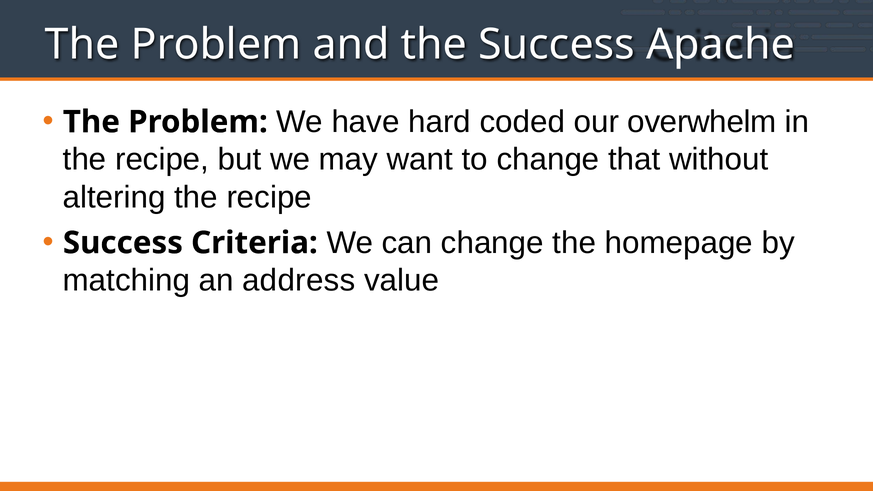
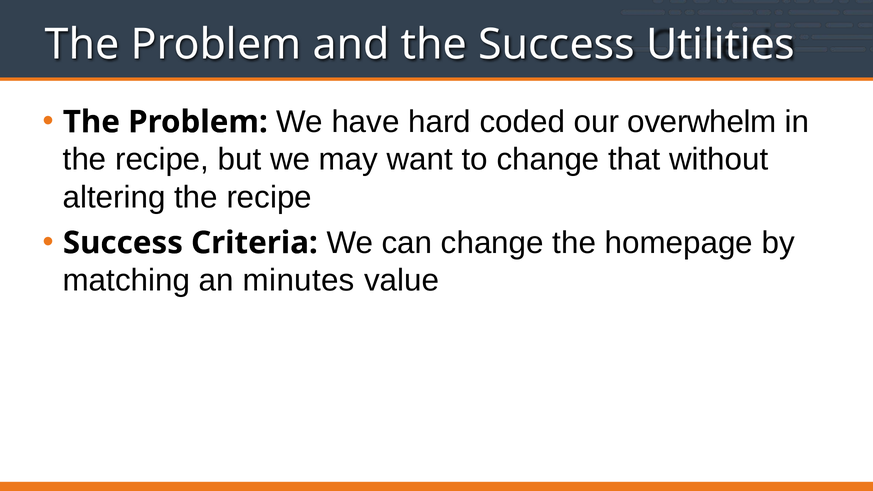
Apache: Apache -> Utilities
address: address -> minutes
